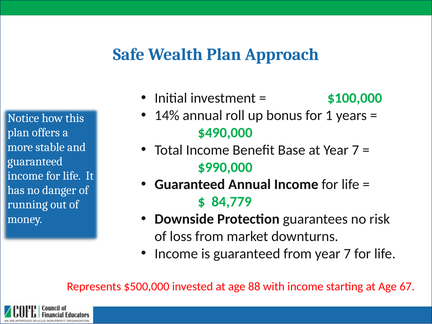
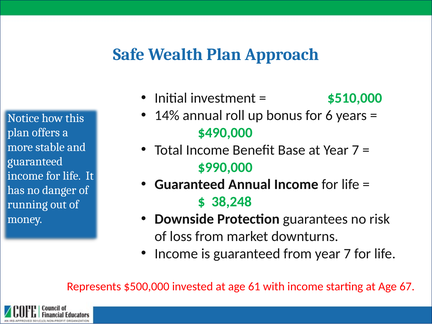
$100,000: $100,000 -> $510,000
1: 1 -> 6
84,779: 84,779 -> 38,248
88: 88 -> 61
